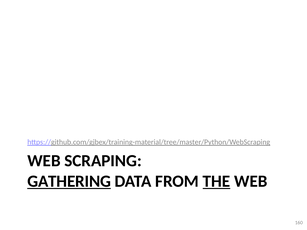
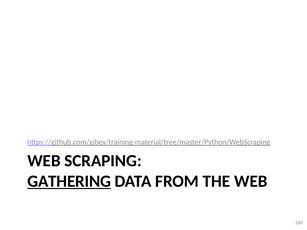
THE underline: present -> none
